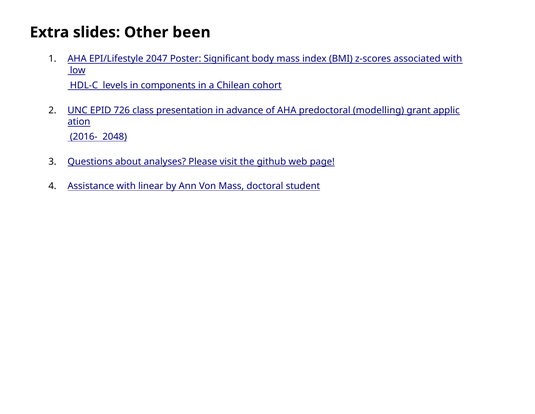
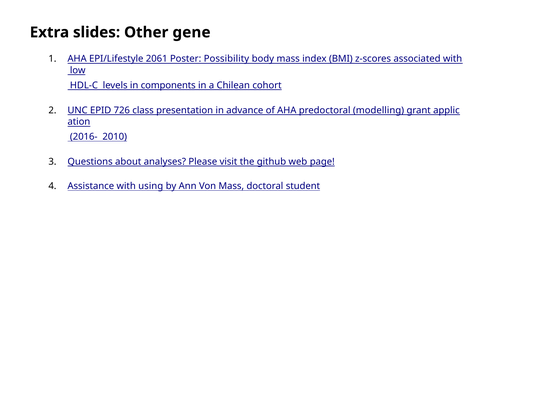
been: been -> gene
2047: 2047 -> 2061
Significant: Significant -> Possibility
2048: 2048 -> 2010
linear: linear -> using
